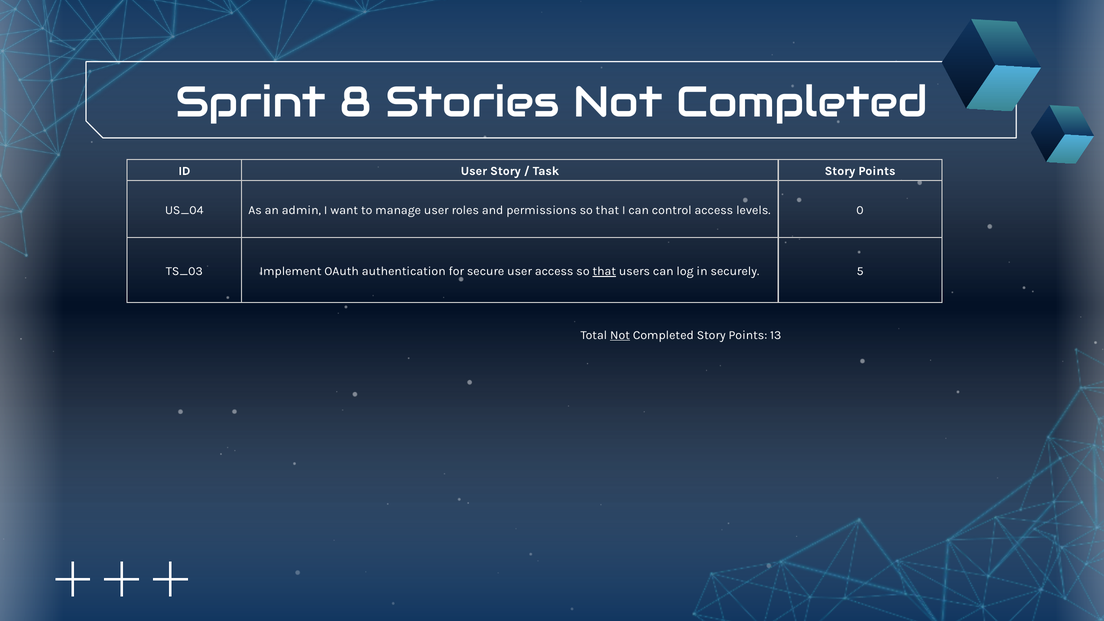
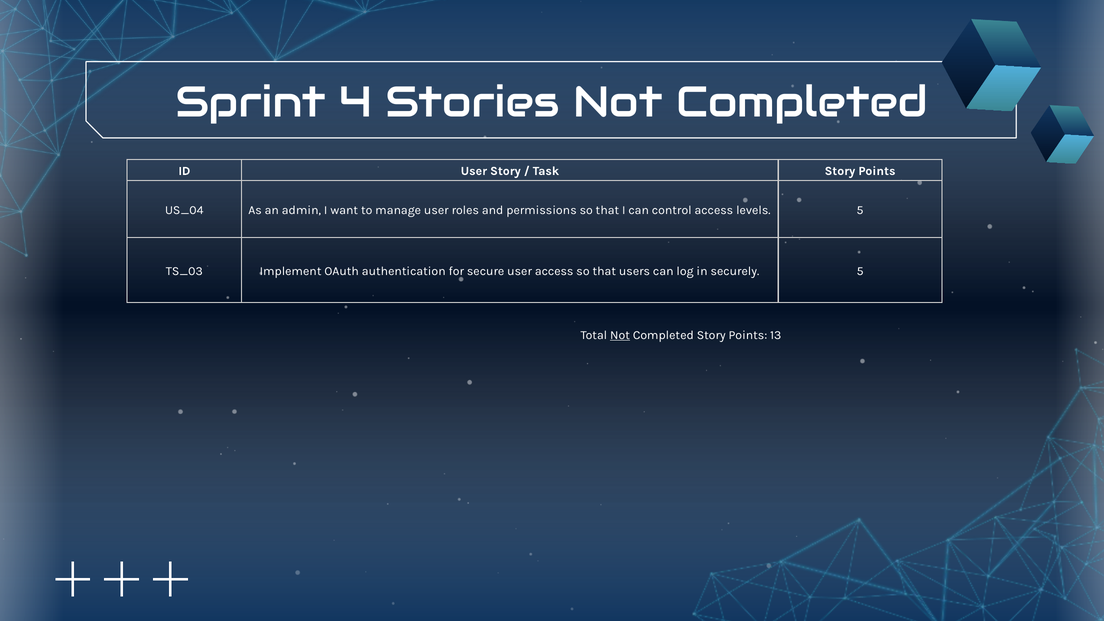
8: 8 -> 4
levels 0: 0 -> 5
that at (604, 271) underline: present -> none
